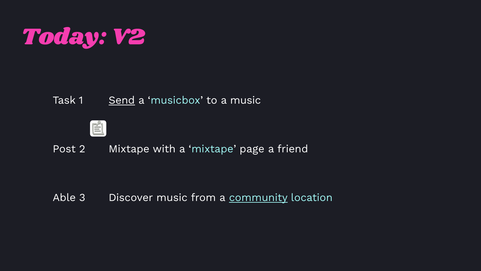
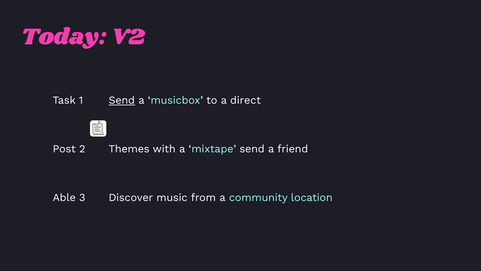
a music: music -> direct
Mixtape at (129, 149): Mixtape -> Themes
mixtape page: page -> send
community underline: present -> none
